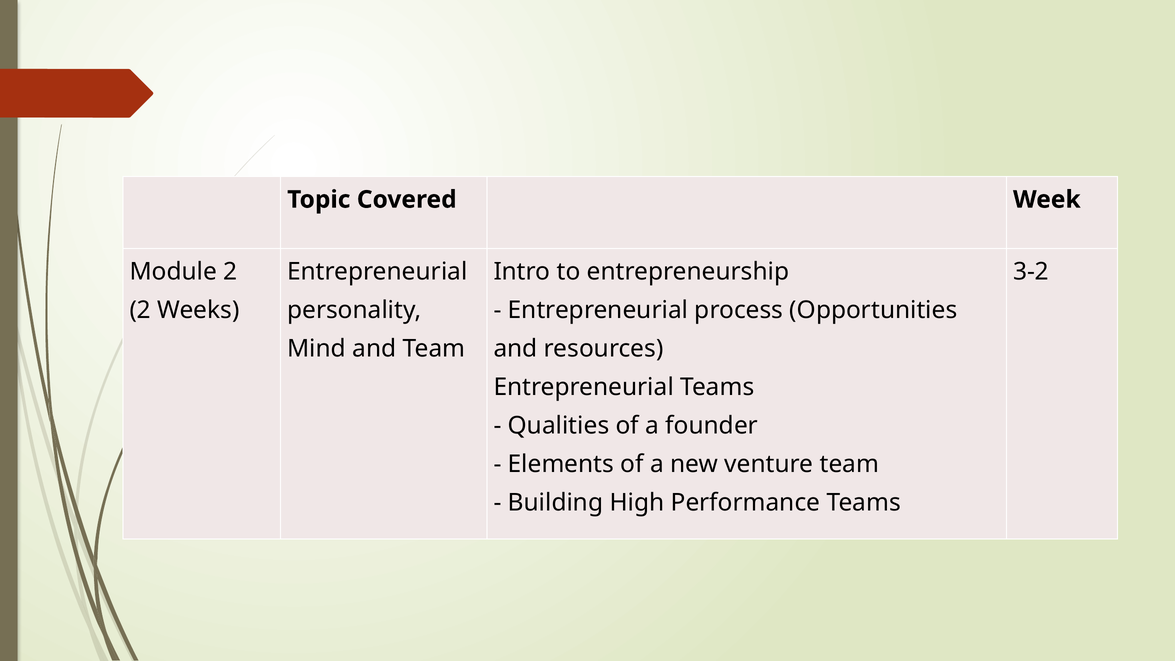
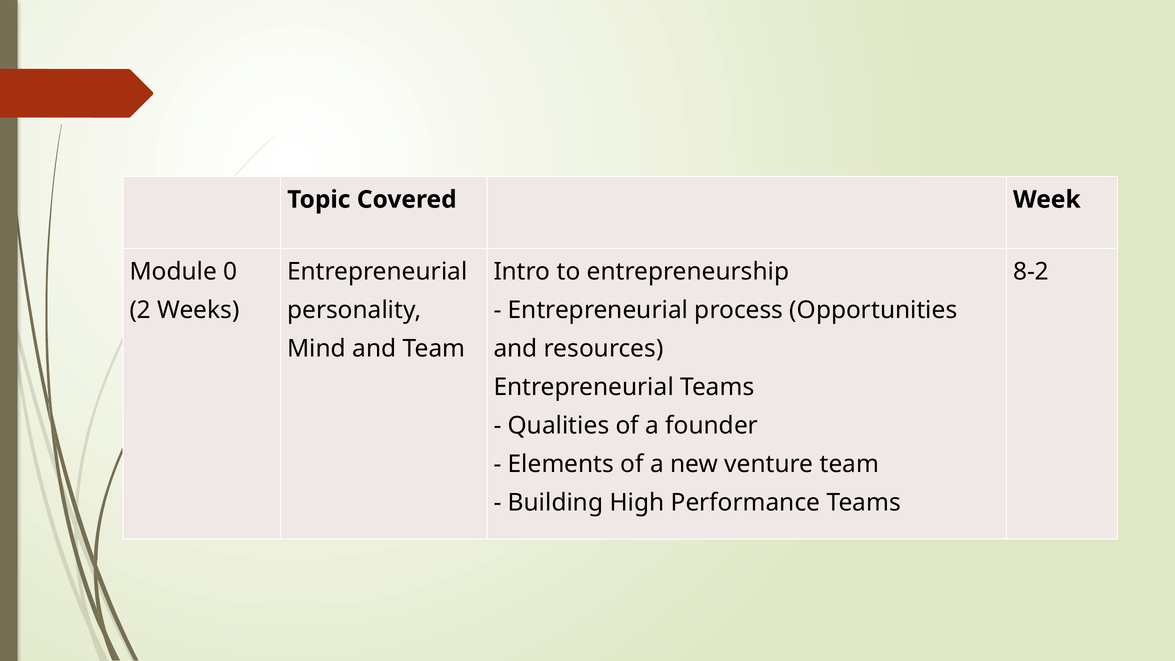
Module 2: 2 -> 0
3-2: 3-2 -> 8-2
